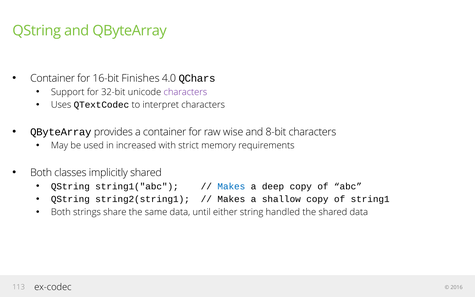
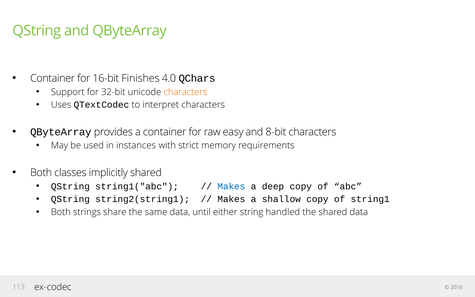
characters at (185, 92) colour: purple -> orange
wise: wise -> easy
increased: increased -> instances
